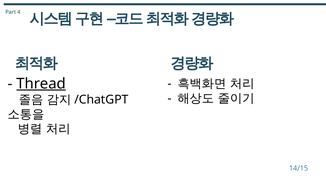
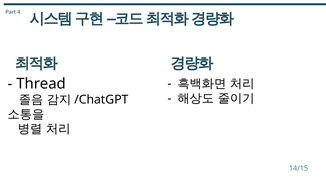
Thread underline: present -> none
